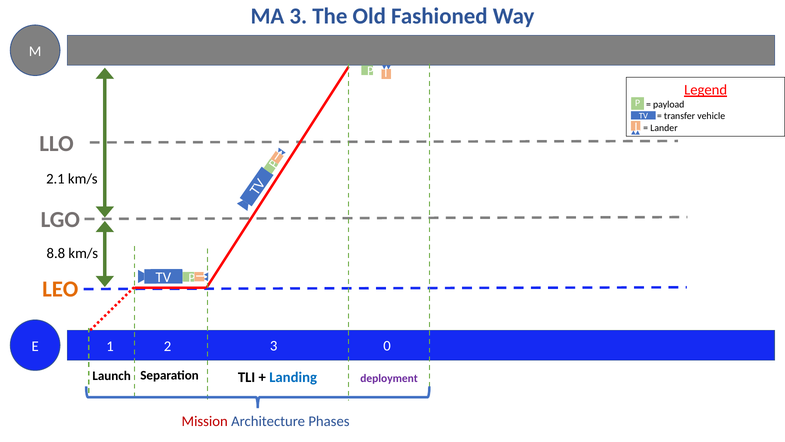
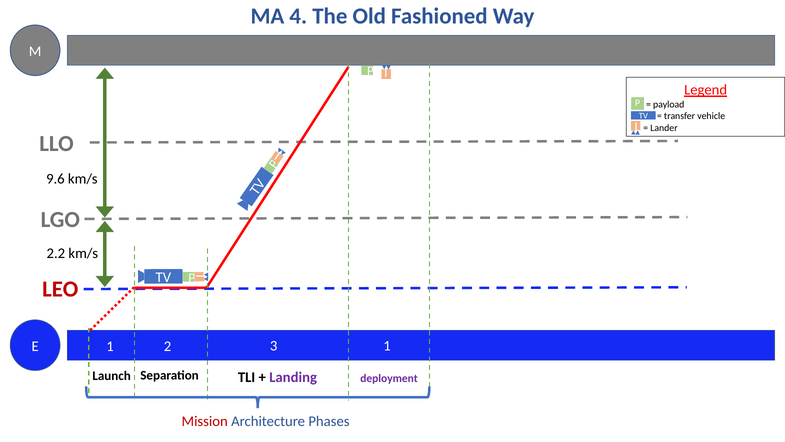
MA 3: 3 -> 4
2.1: 2.1 -> 9.6
8.8: 8.8 -> 2.2
LEO colour: orange -> red
3 0: 0 -> 1
Landing colour: blue -> purple
